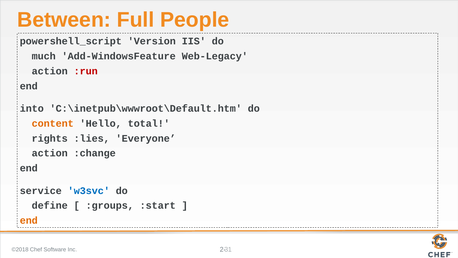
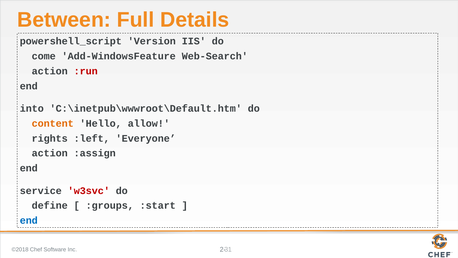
People: People -> Details
much: much -> come
Web-Legacy: Web-Legacy -> Web-Search
total: total -> allow
:lies: :lies -> :left
:change: :change -> :assign
w3svc colour: blue -> red
end at (29, 220) colour: orange -> blue
